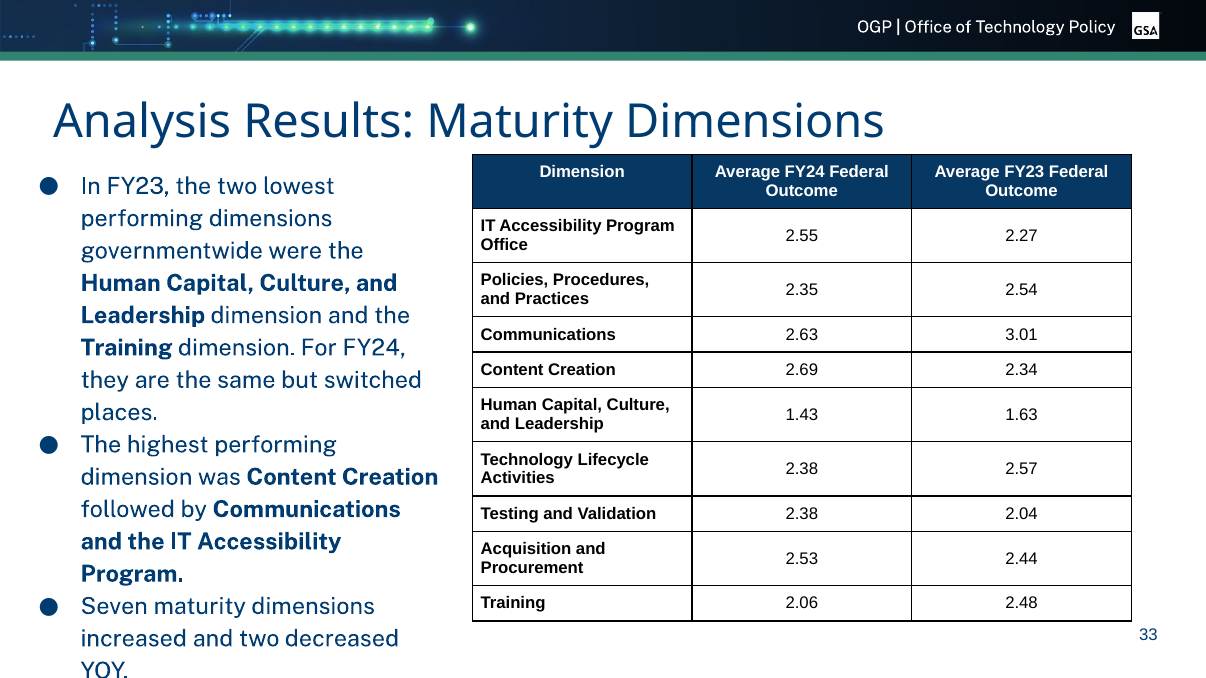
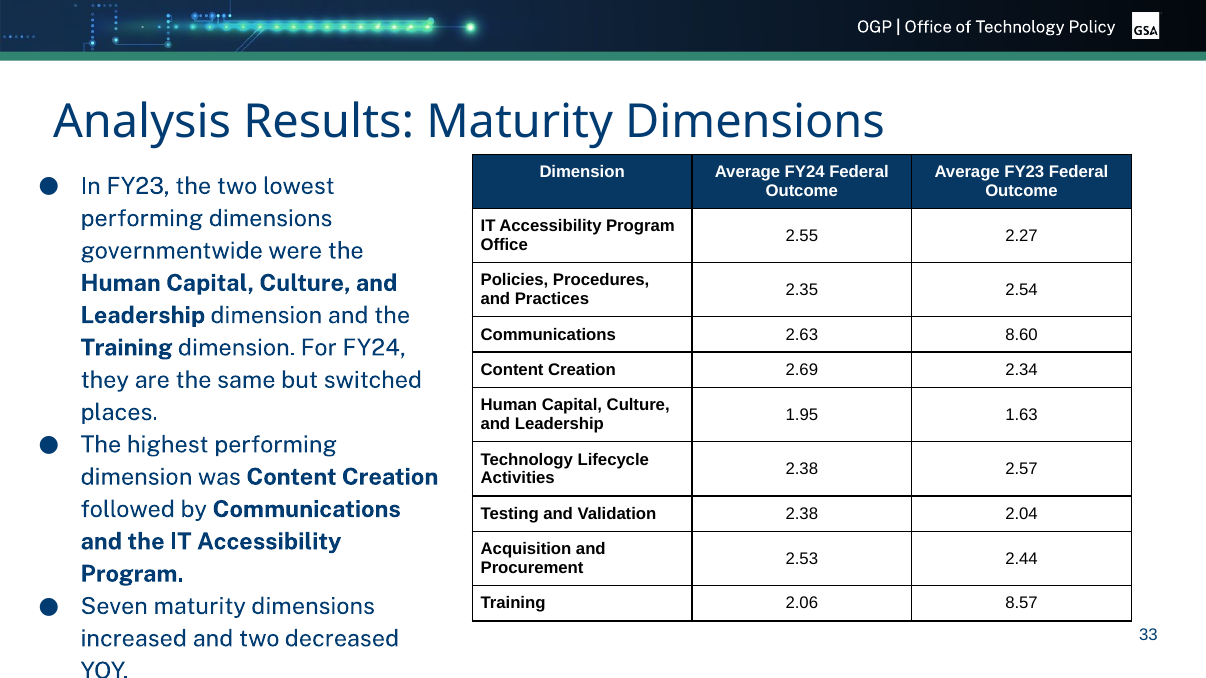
3.01: 3.01 -> 8.60
1.43: 1.43 -> 1.95
2.48: 2.48 -> 8.57
